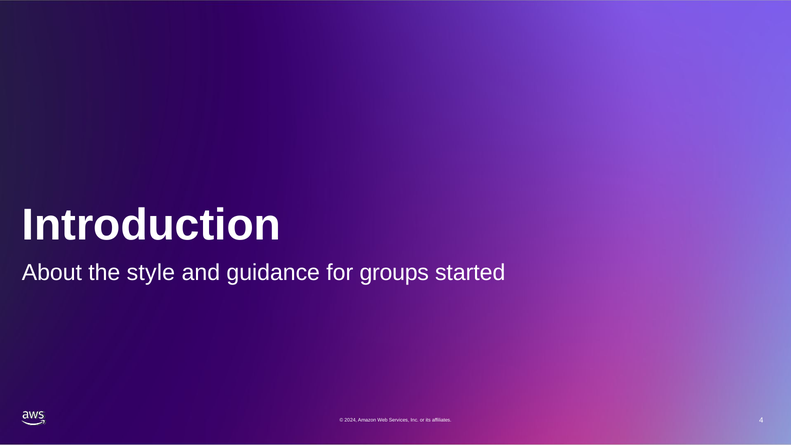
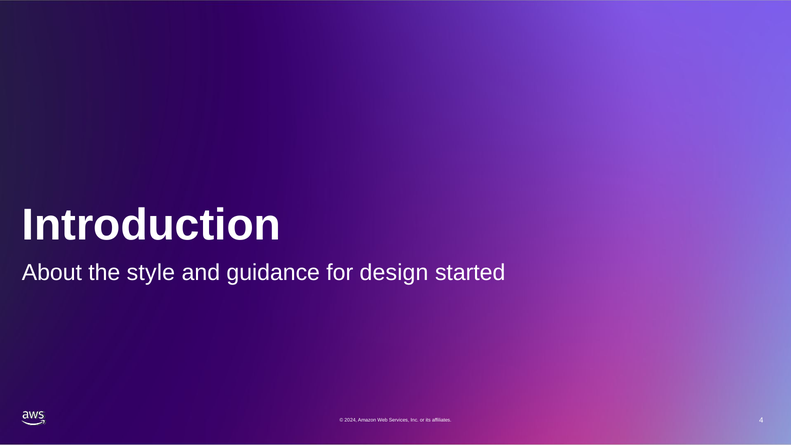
groups: groups -> design
